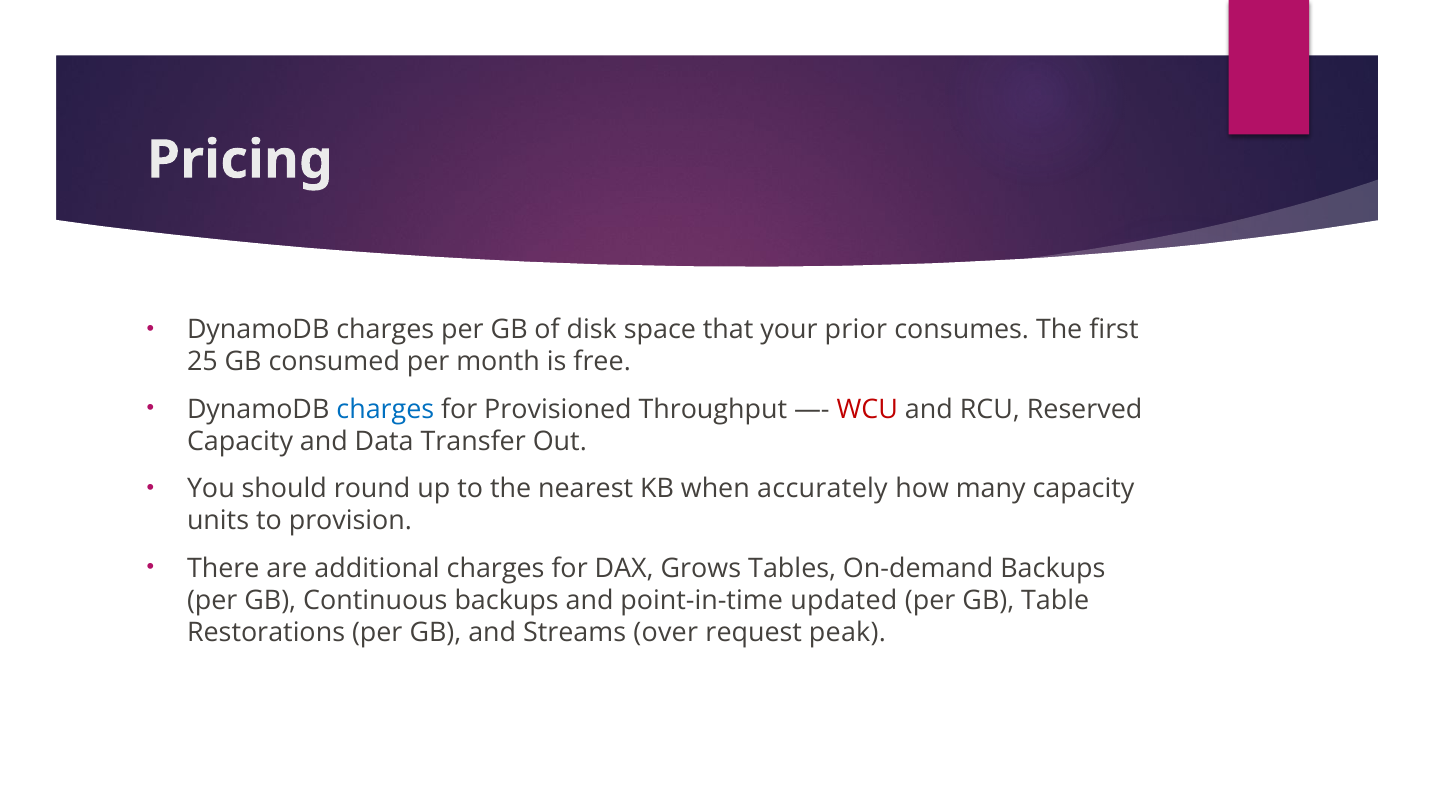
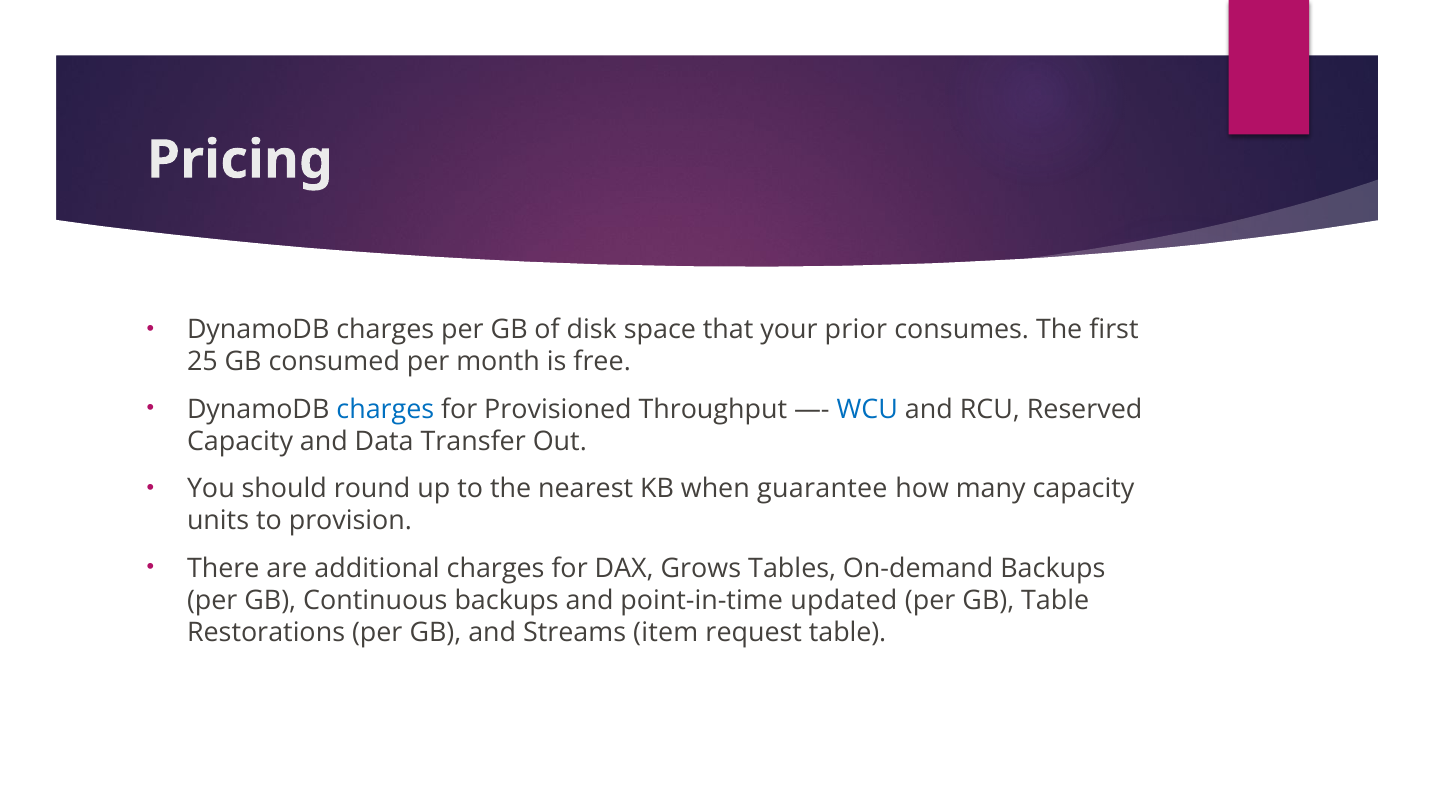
WCU colour: red -> blue
accurately: accurately -> guarantee
over: over -> item
request peak: peak -> table
